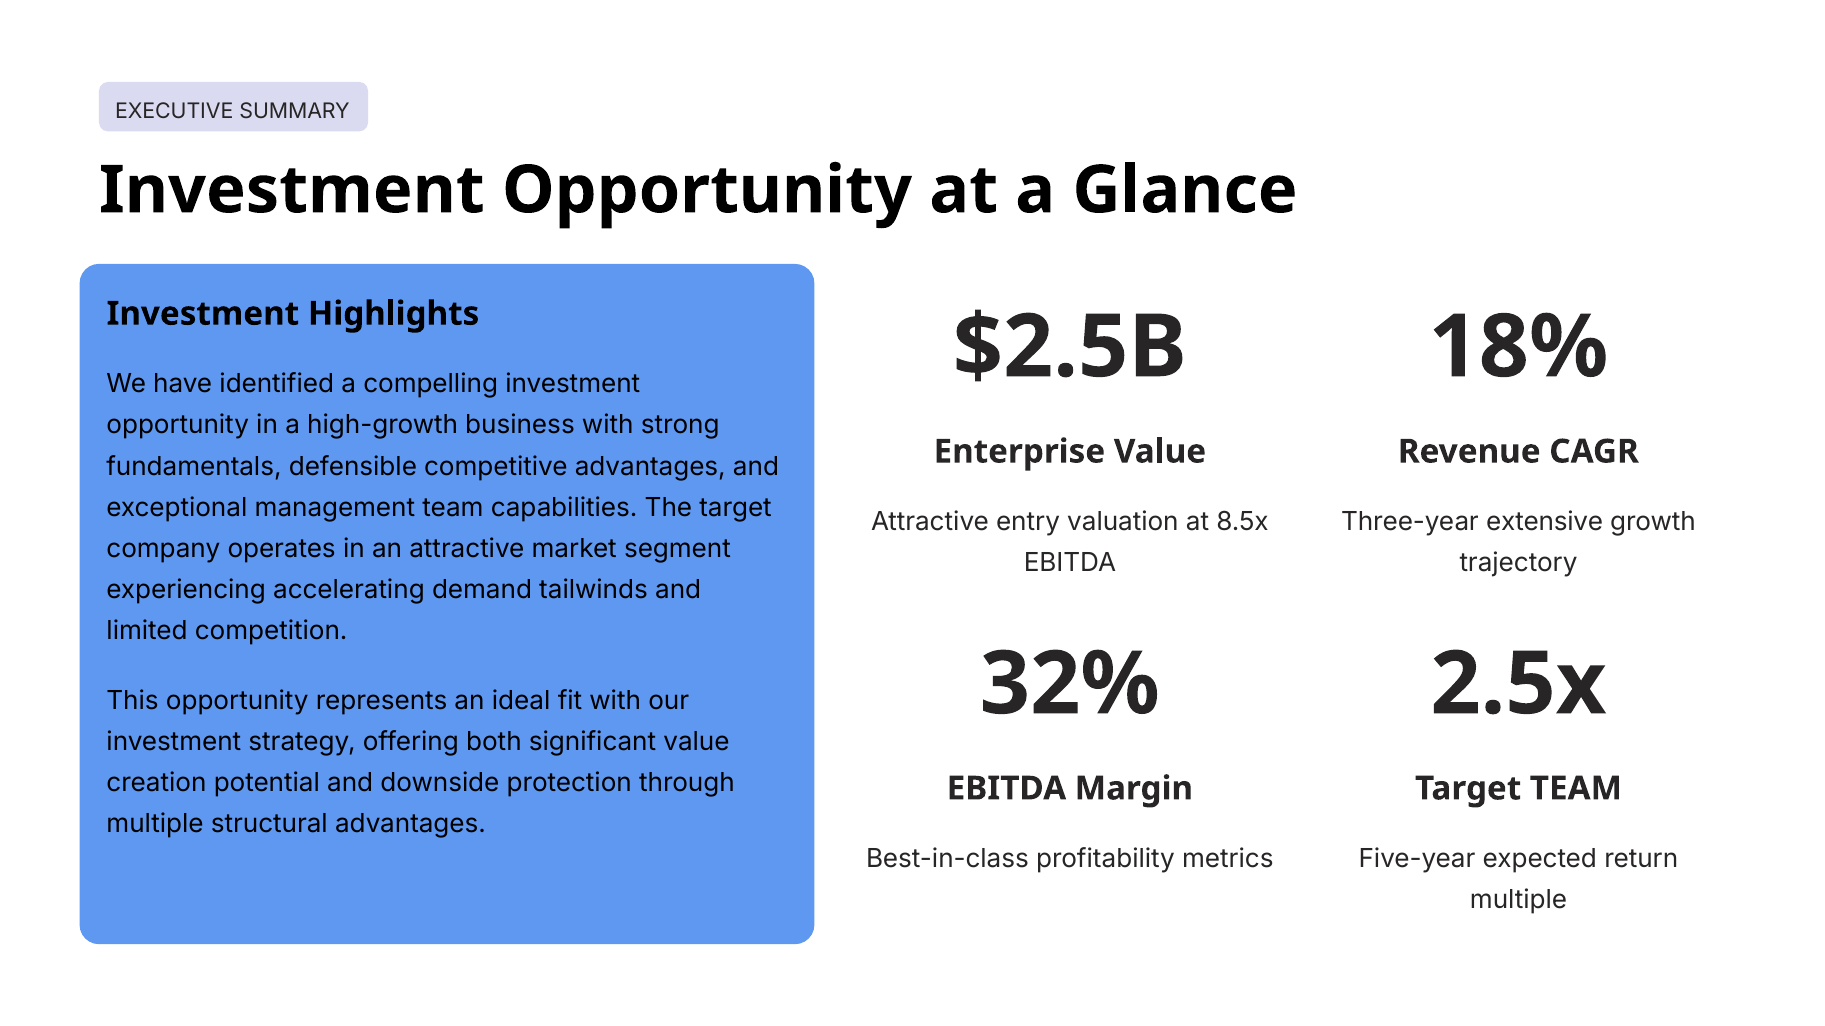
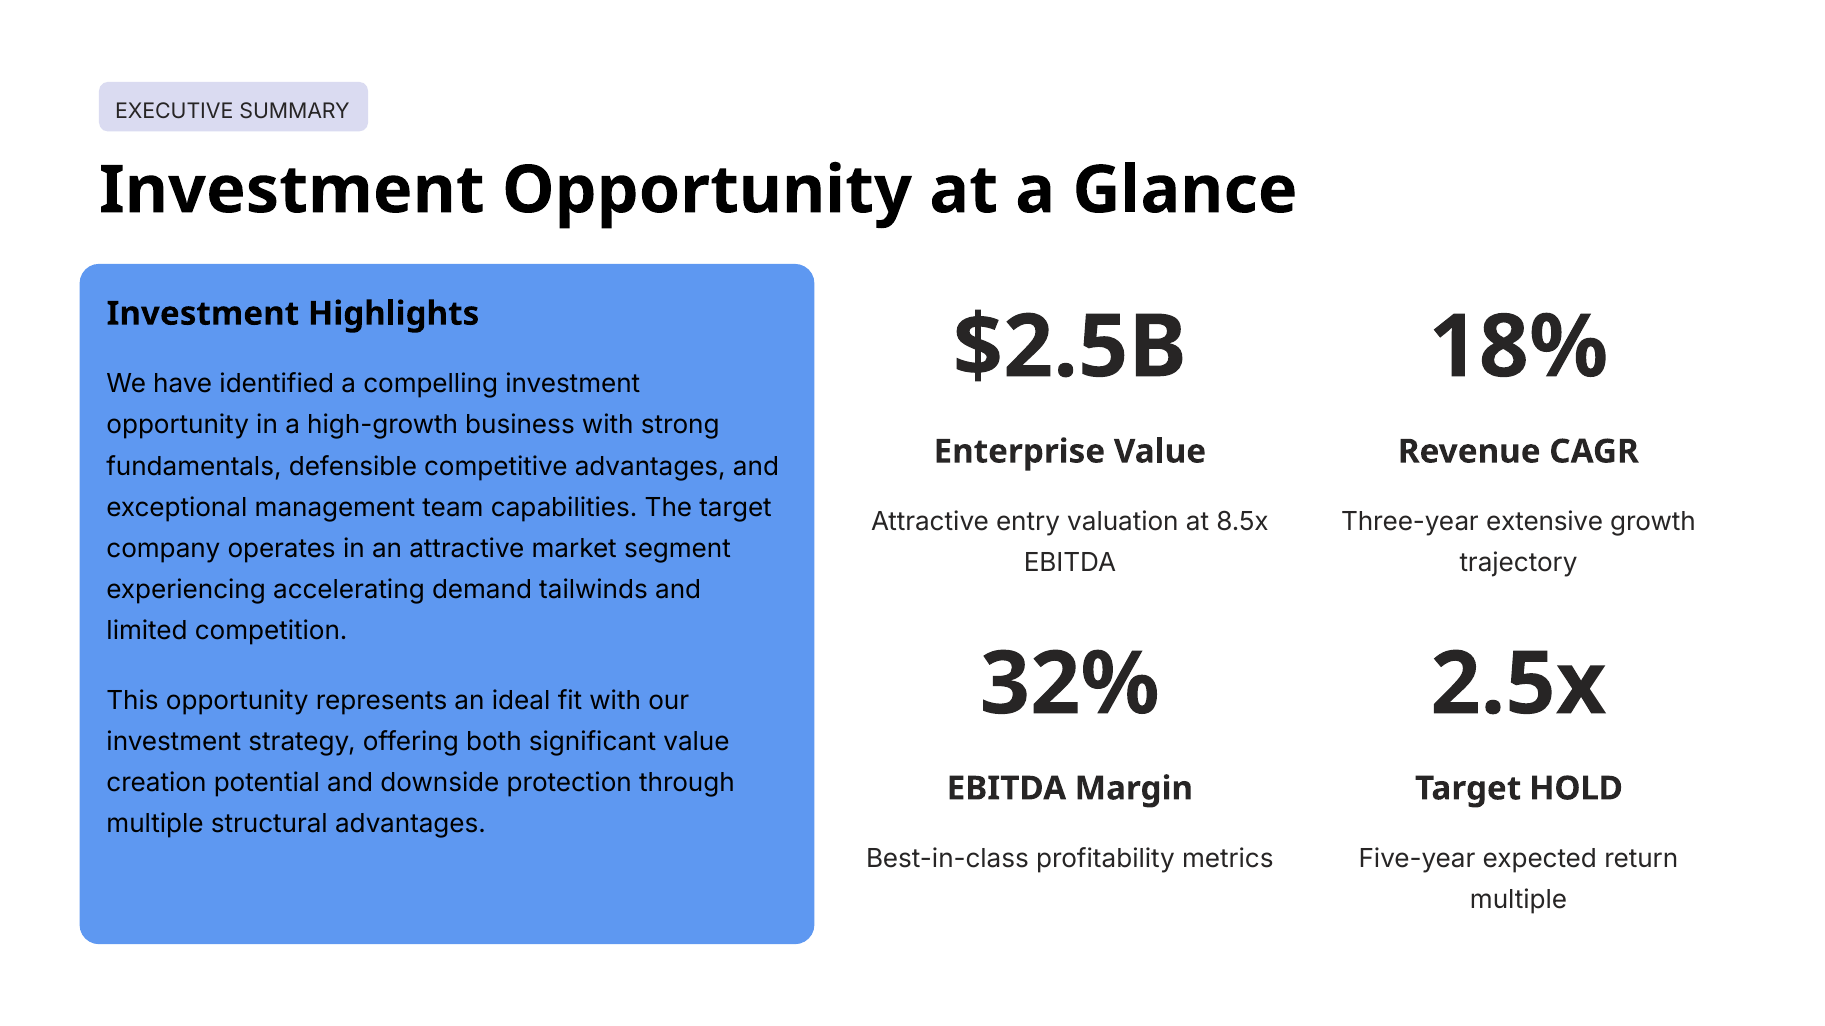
Target TEAM: TEAM -> HOLD
